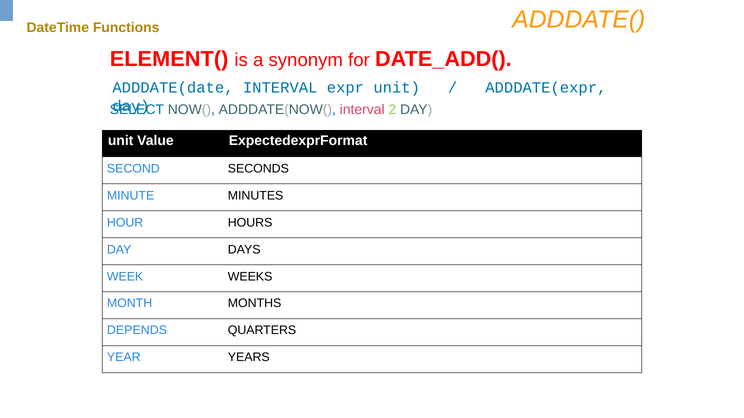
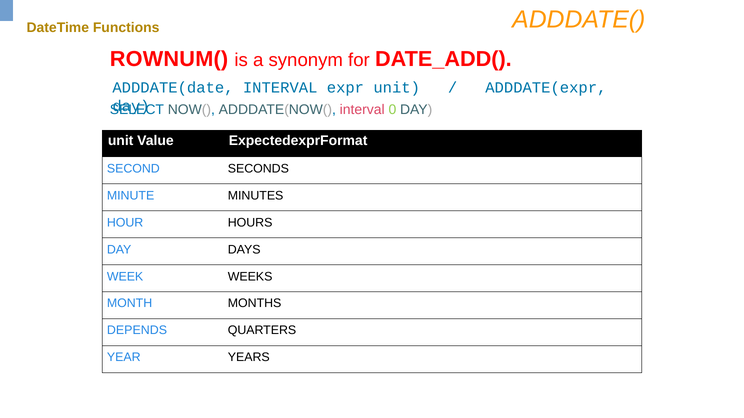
ELEMENT(: ELEMENT( -> ROWNUM(
2: 2 -> 0
